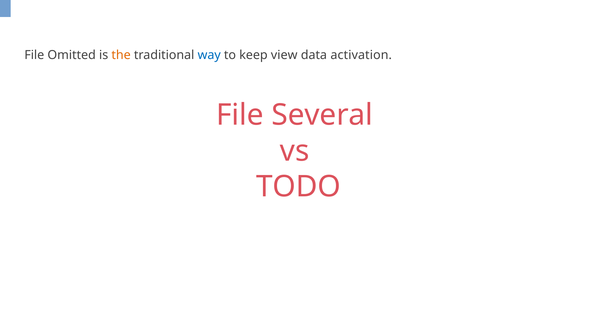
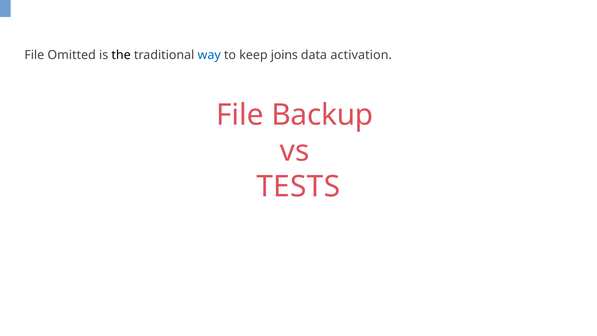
the colour: orange -> black
view: view -> joins
Several: Several -> Backup
TODO: TODO -> TESTS
